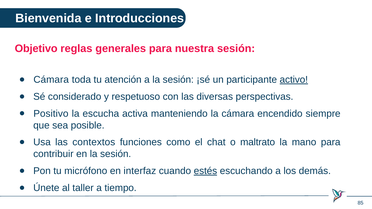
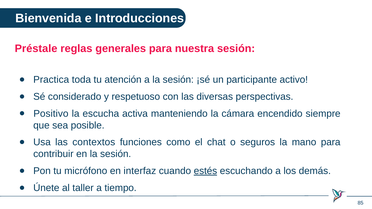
Objetivo: Objetivo -> Préstale
Cámara at (51, 80): Cámara -> Practica
activo underline: present -> none
maltrato: maltrato -> seguros
